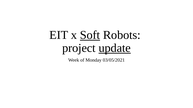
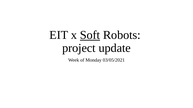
update underline: present -> none
